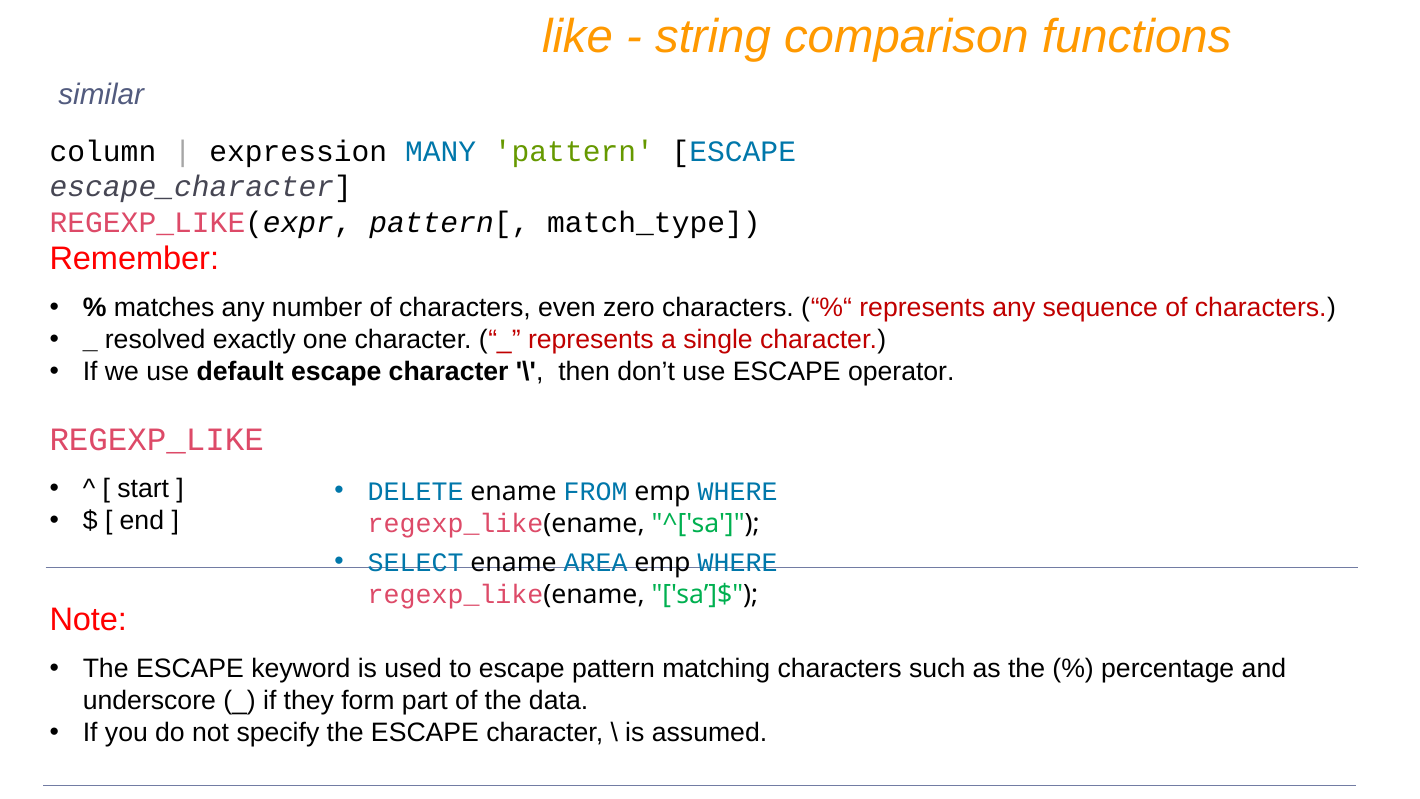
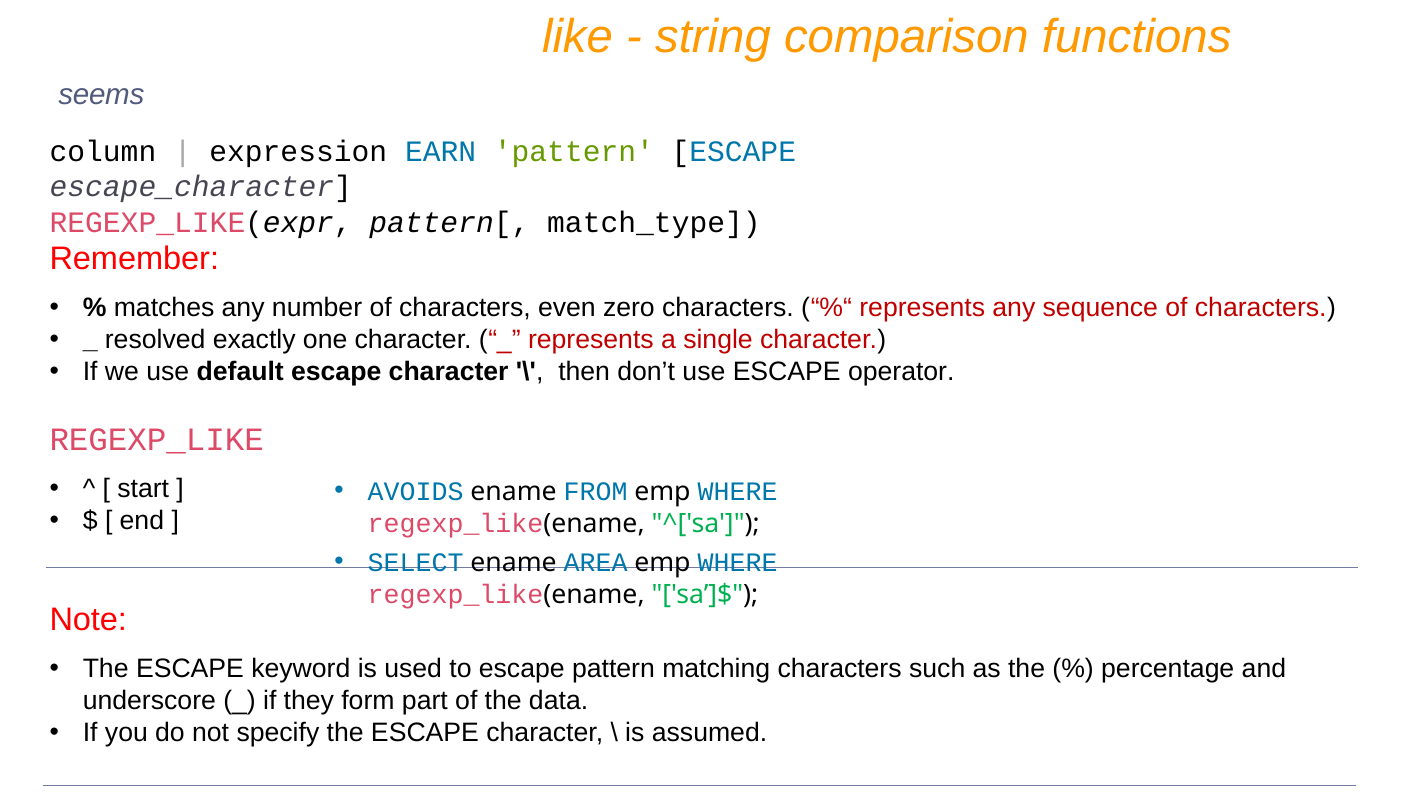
similar: similar -> seems
MANY: MANY -> EARN
DELETE: DELETE -> AVOIDS
